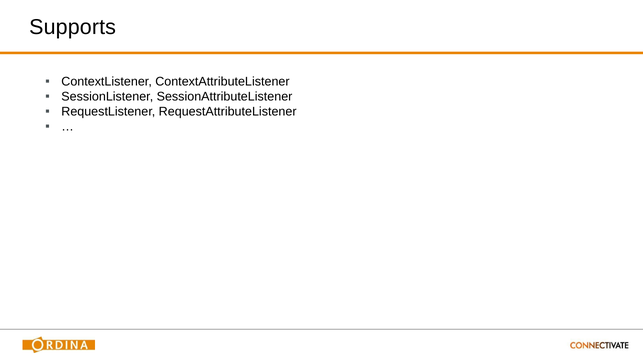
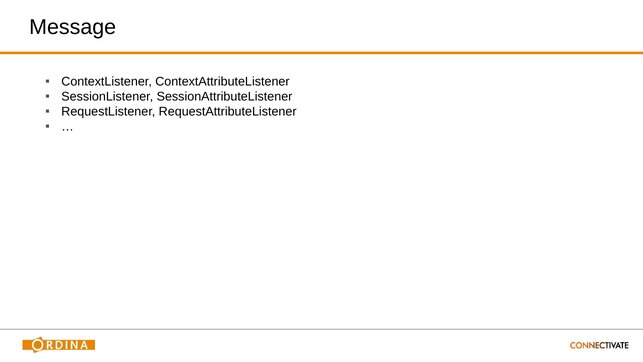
Supports: Supports -> Message
